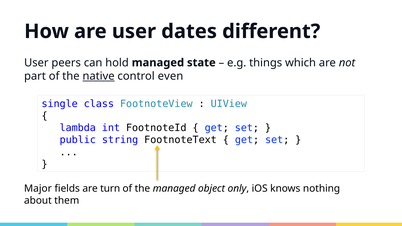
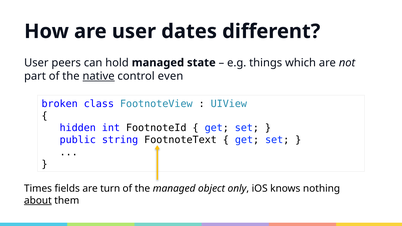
single: single -> broken
lambda: lambda -> hidden
Major: Major -> Times
about underline: none -> present
